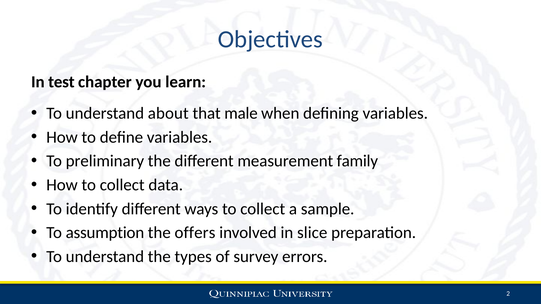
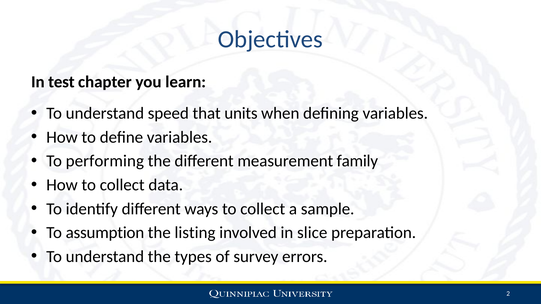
about: about -> speed
male: male -> units
preliminary: preliminary -> performing
offers: offers -> listing
